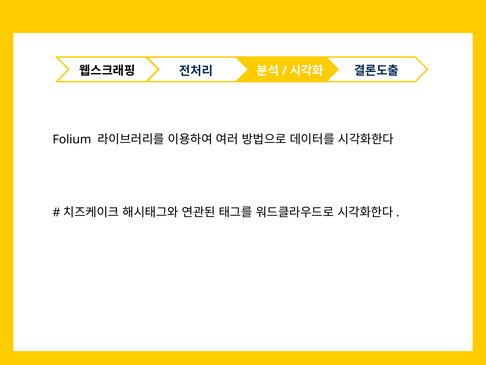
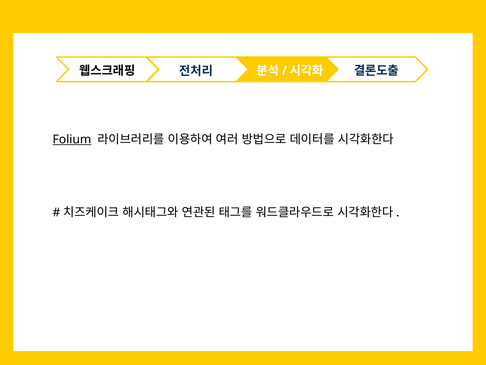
Folium underline: none -> present
